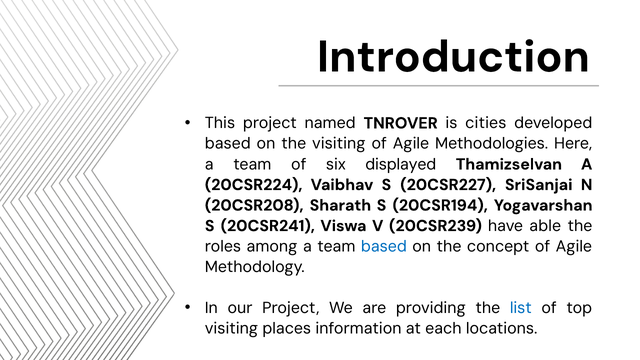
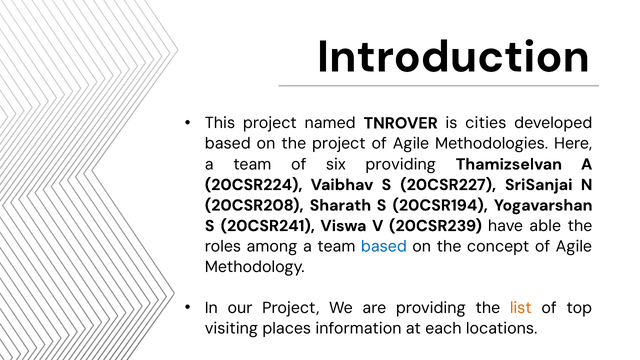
the visiting: visiting -> project
six displayed: displayed -> providing
list colour: blue -> orange
